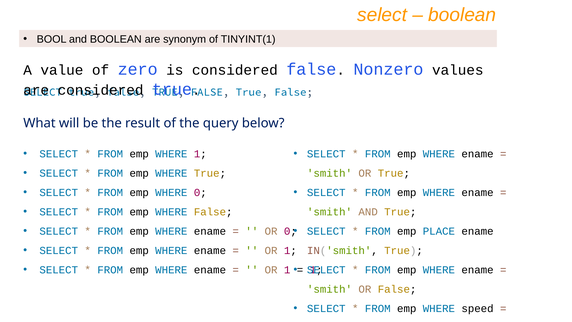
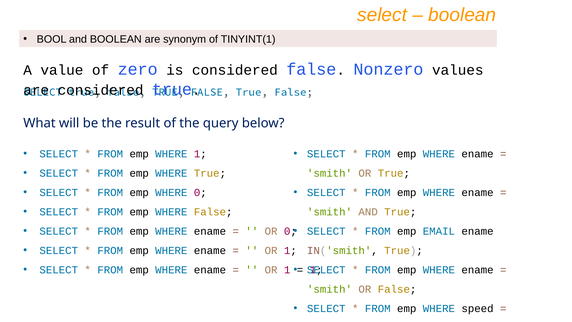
PLACE: PLACE -> EMAIL
